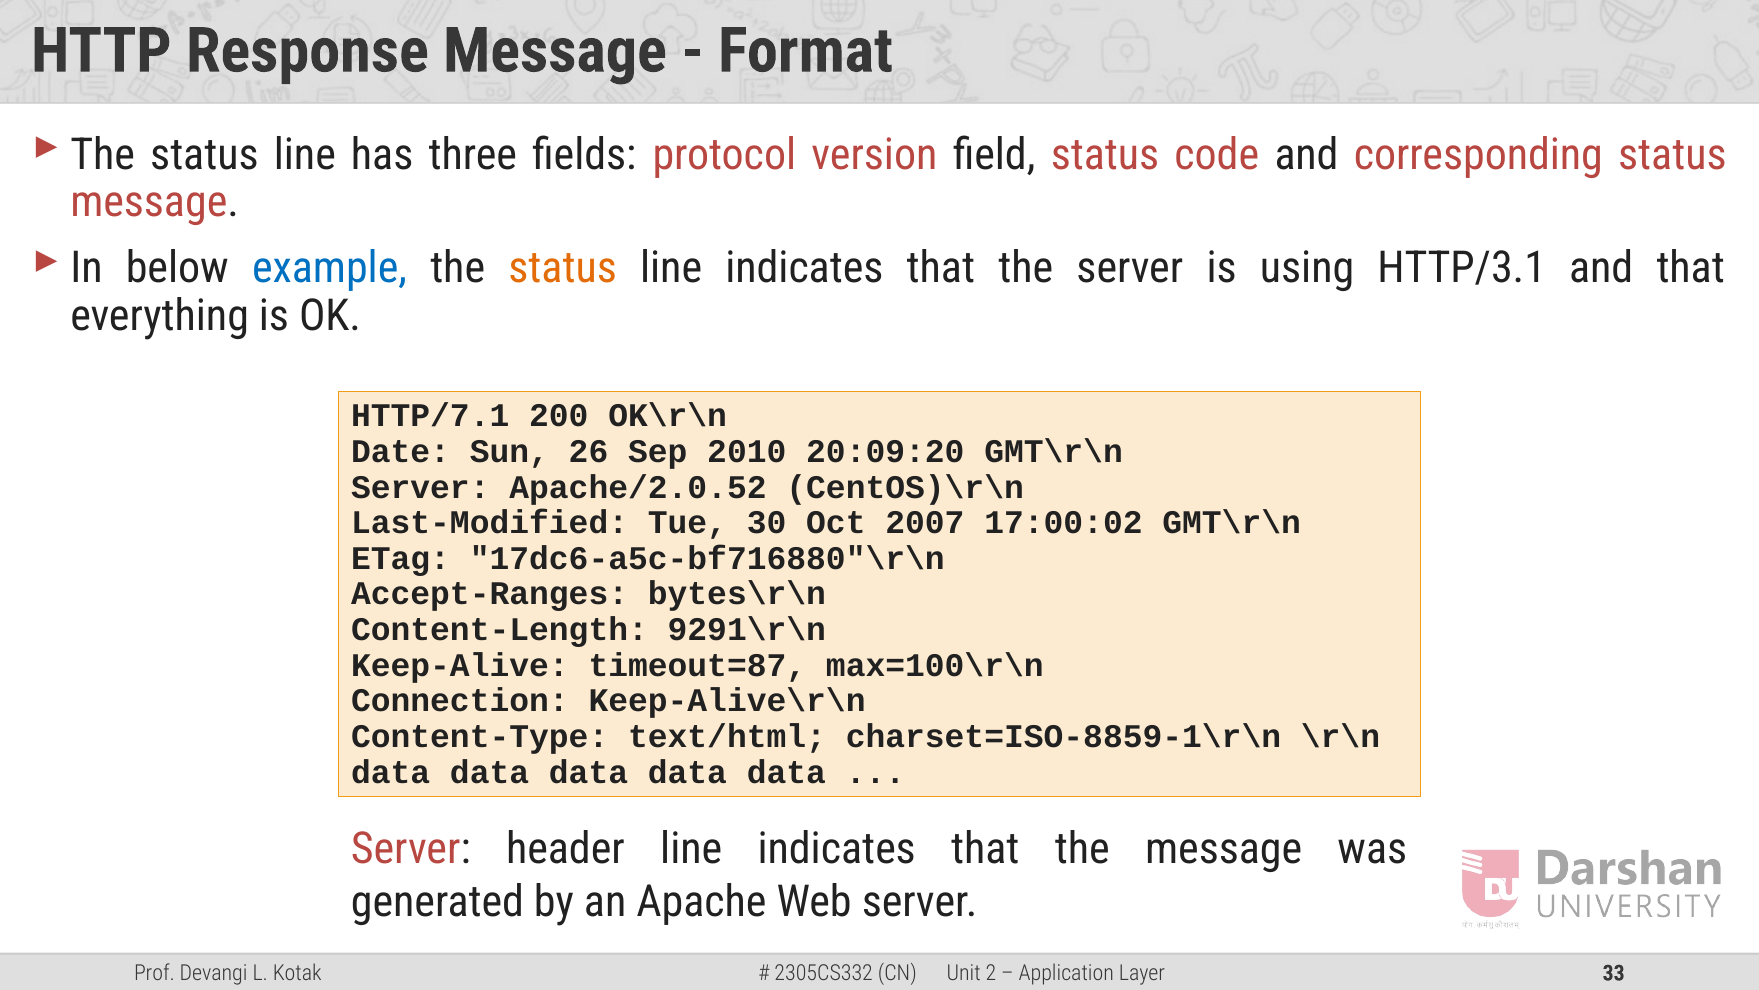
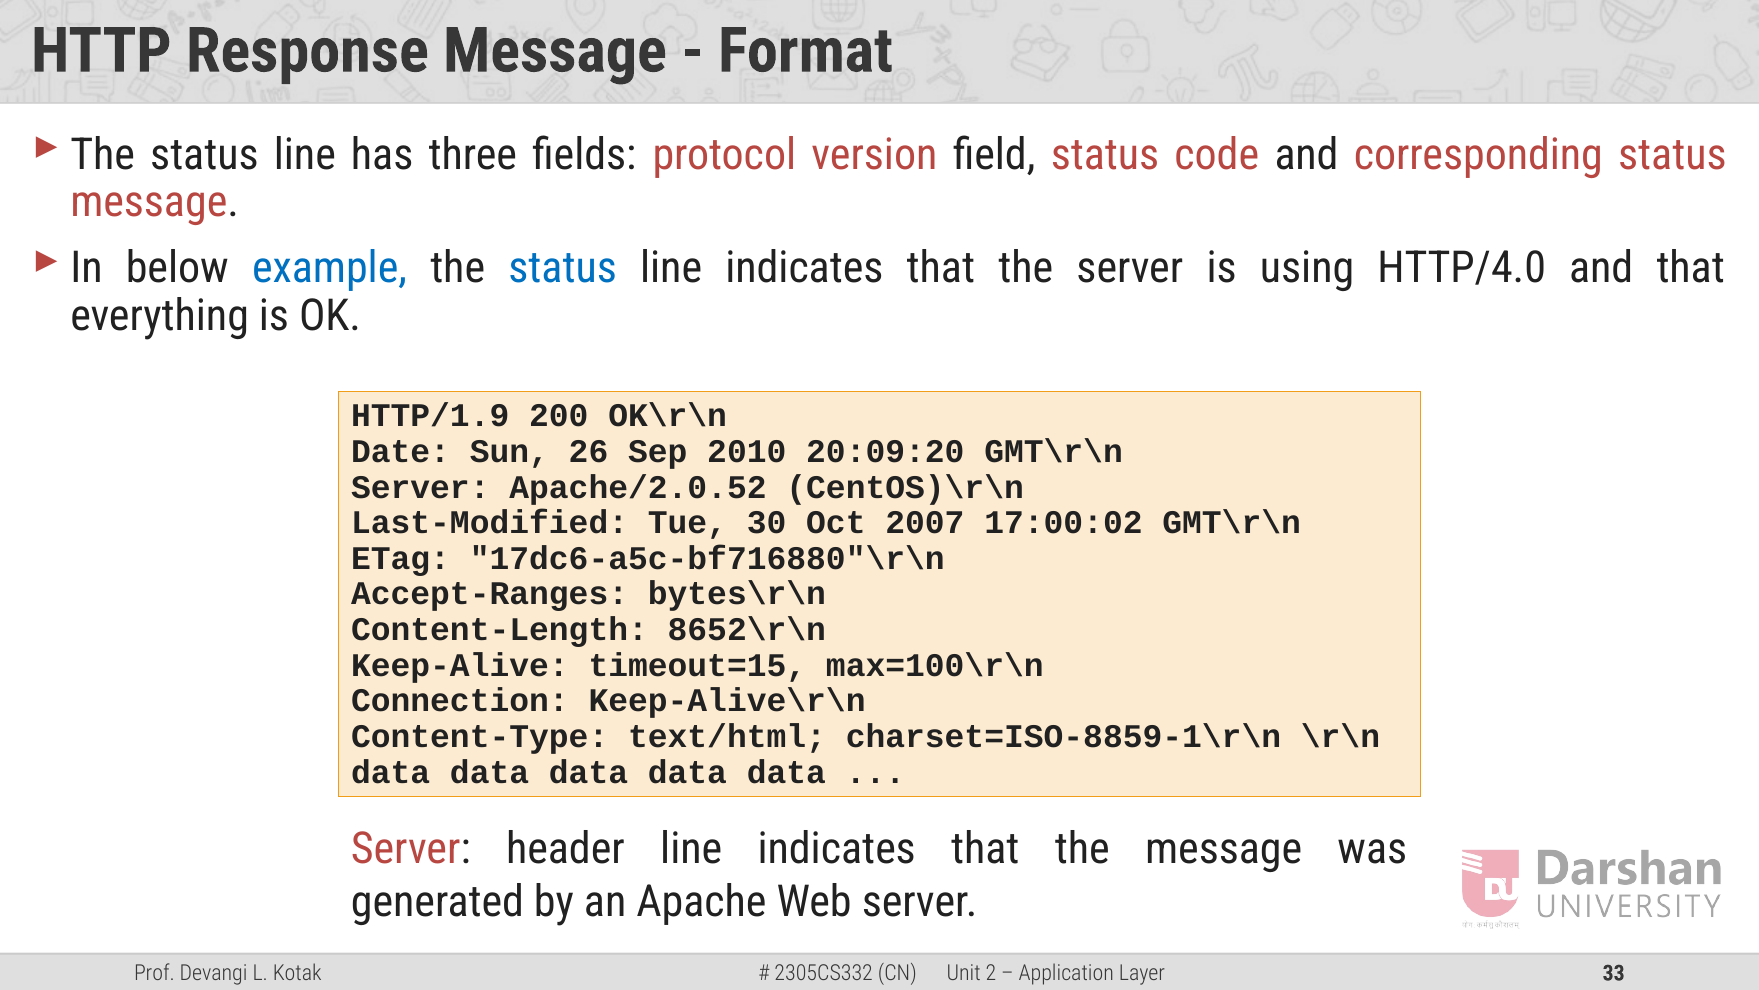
status at (563, 268) colour: orange -> blue
HTTP/3.1: HTTP/3.1 -> HTTP/4.0
HTTP/7.1: HTTP/7.1 -> HTTP/1.9
9291\r\n: 9291\r\n -> 8652\r\n
timeout=87: timeout=87 -> timeout=15
